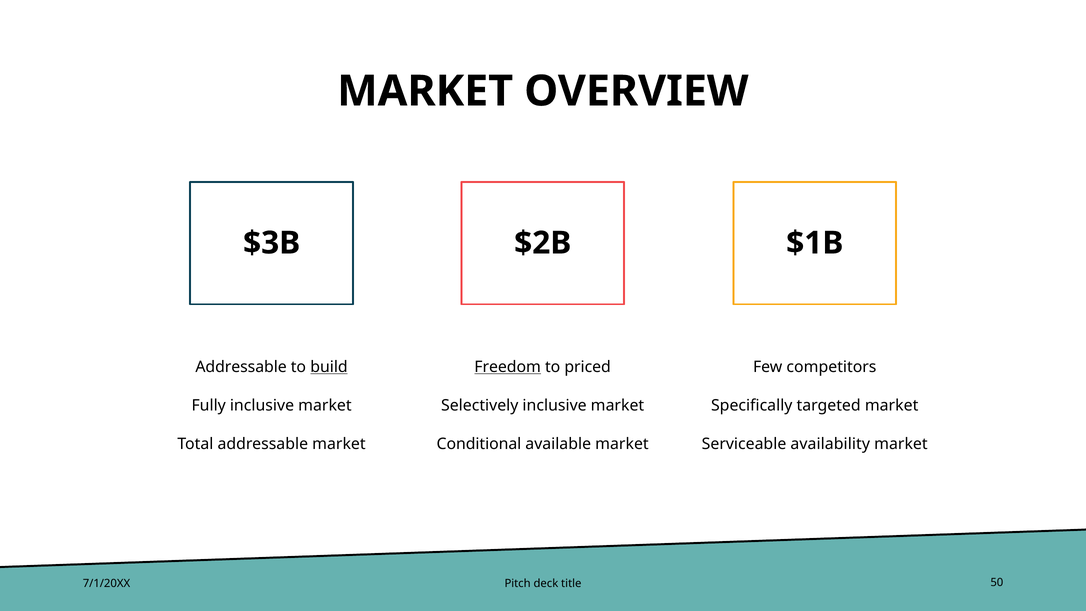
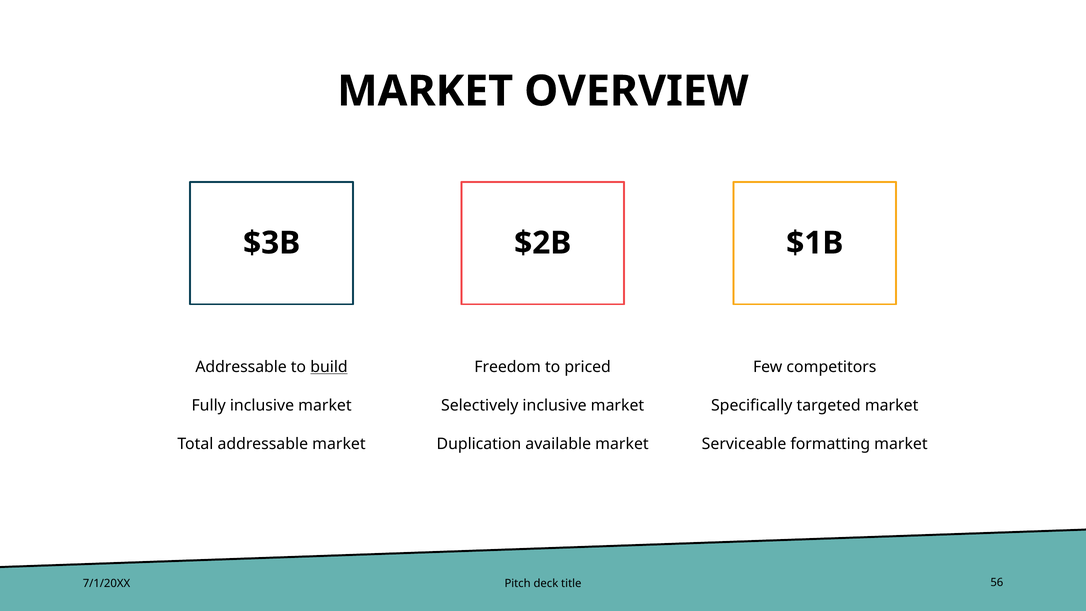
Freedom underline: present -> none
Conditional: Conditional -> Duplication
availability: availability -> formatting
50: 50 -> 56
